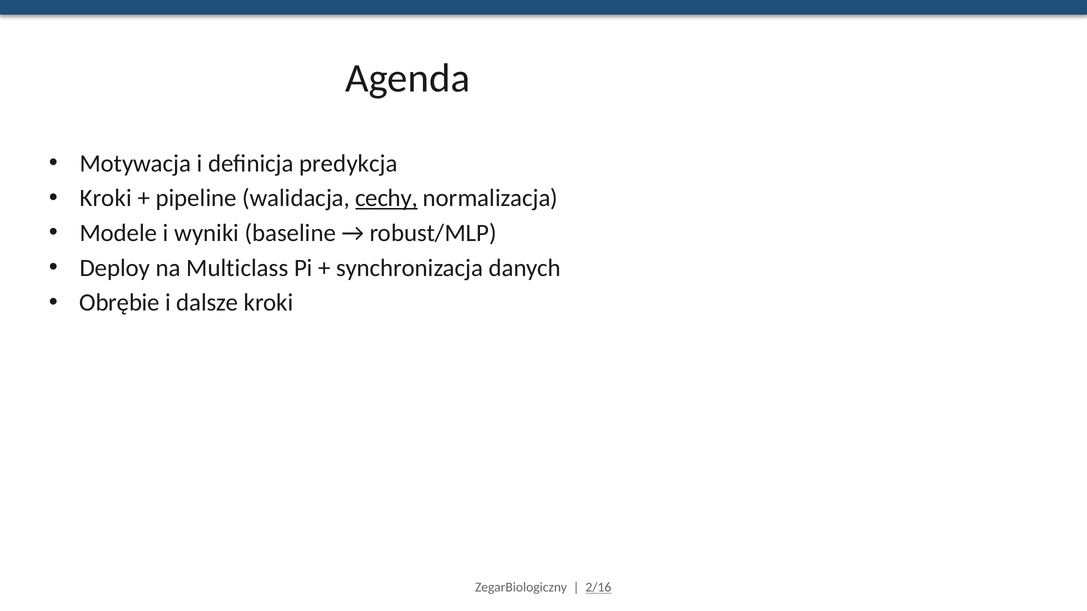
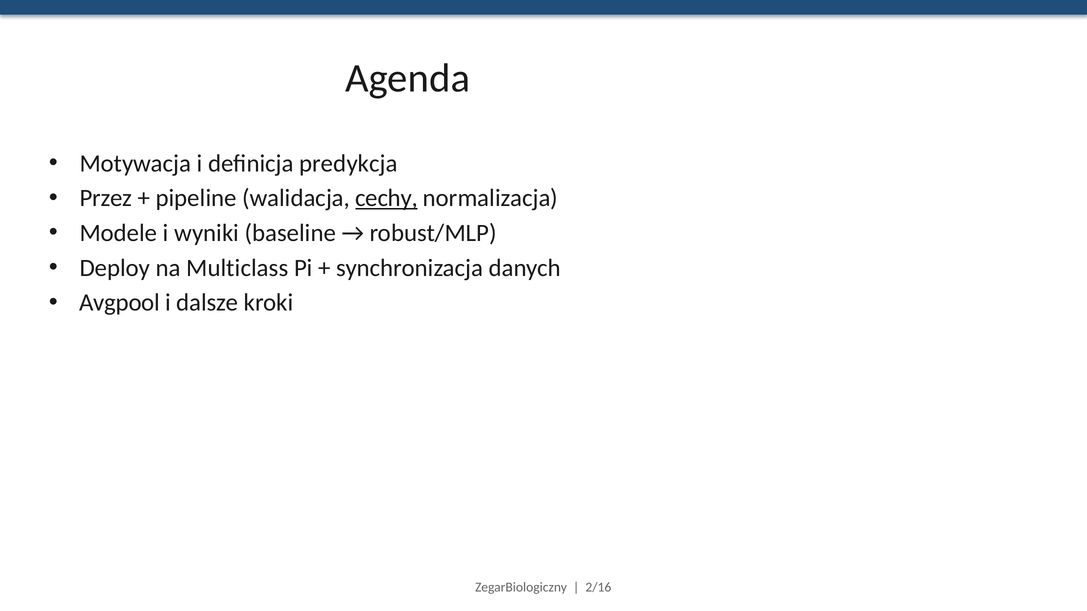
Kroki at (106, 198): Kroki -> Przez
Obrębie: Obrębie -> Avgpool
2/16 underline: present -> none
